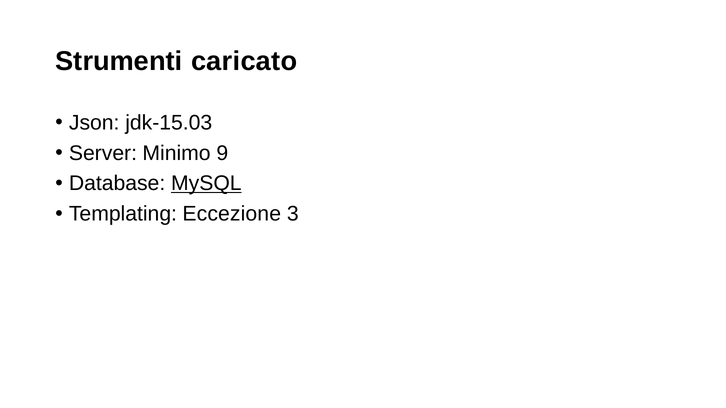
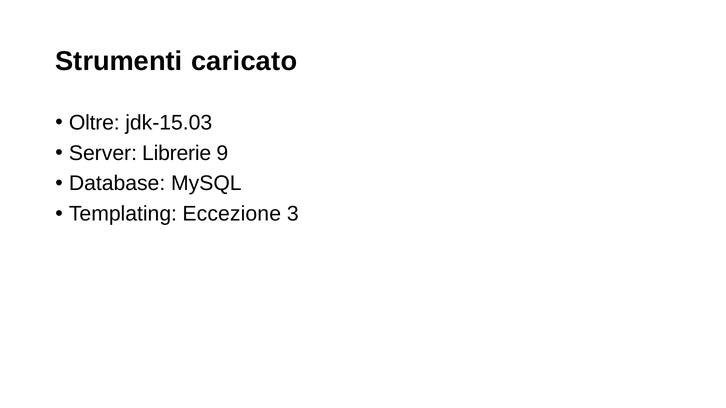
Json: Json -> Oltre
Minimo: Minimo -> Librerie
MySQL underline: present -> none
